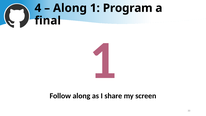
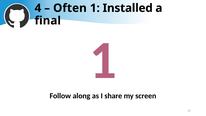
Along at (70, 8): Along -> Often
Program: Program -> Installed
